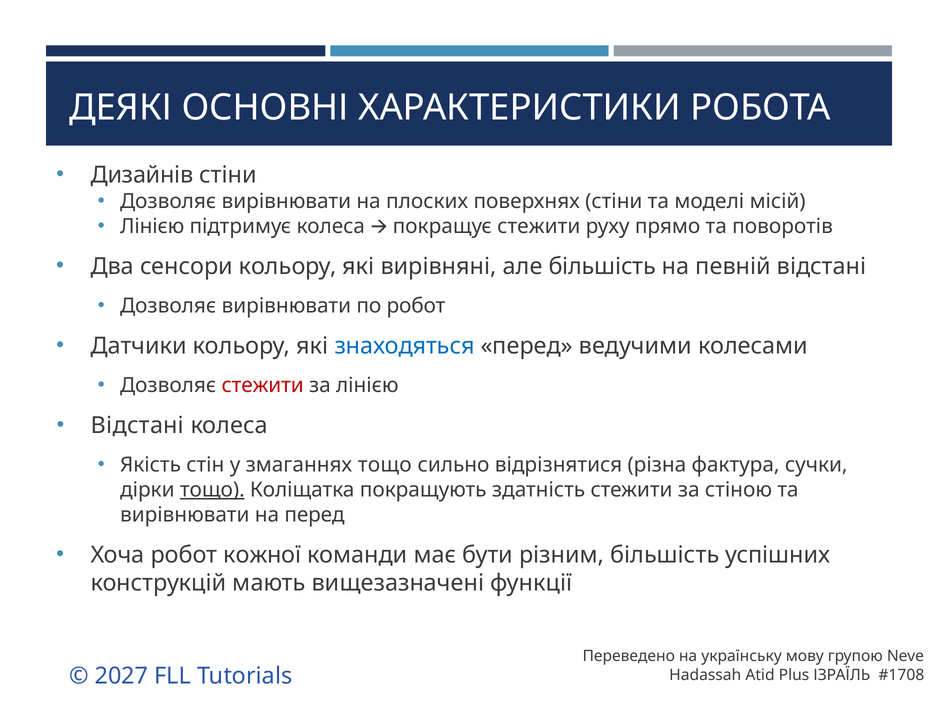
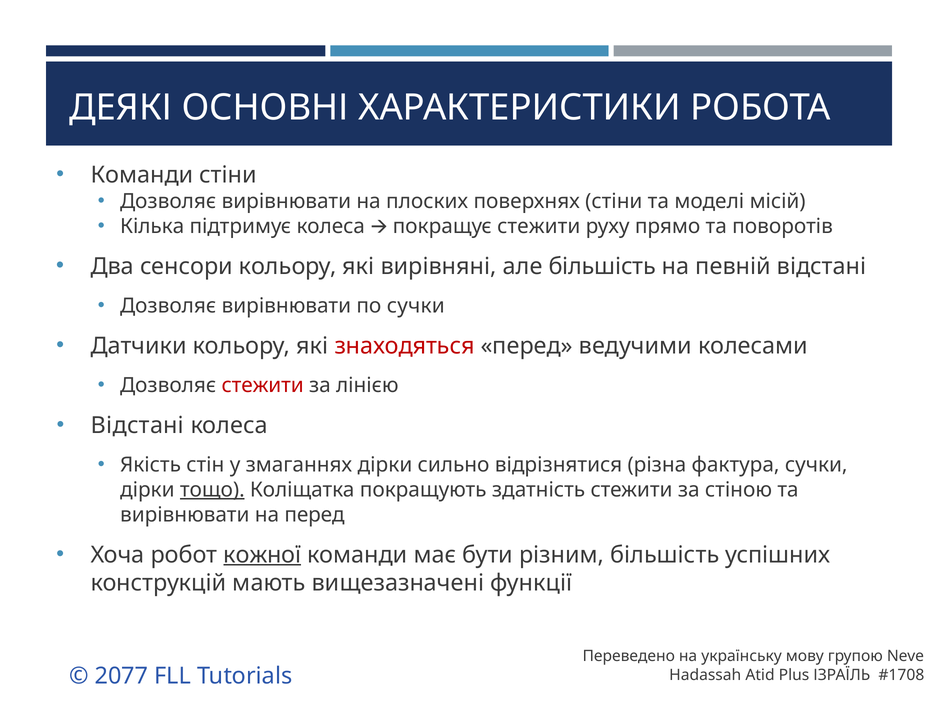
Дизайнів at (142, 175): Дизайнів -> Команди
Лінією at (152, 226): Лінією -> Кілька
по робот: робот -> сучки
знаходяться colour: blue -> red
змаганнях тощо: тощо -> дірки
кожної underline: none -> present
2027: 2027 -> 2077
